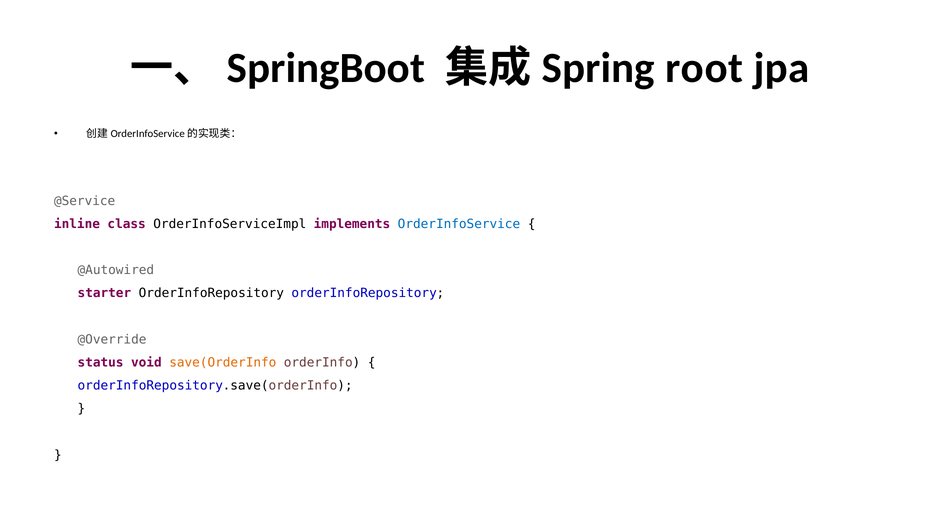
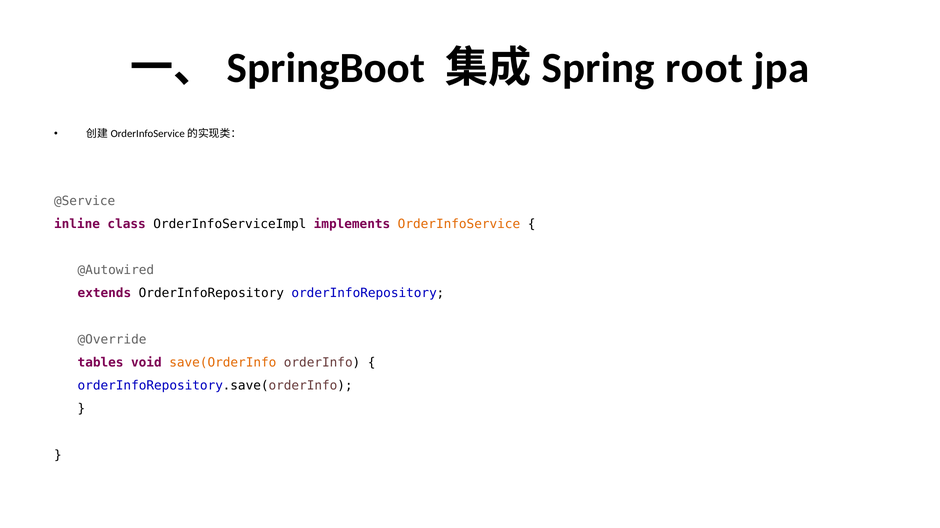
OrderInfoService colour: blue -> orange
starter: starter -> extends
status: status -> tables
